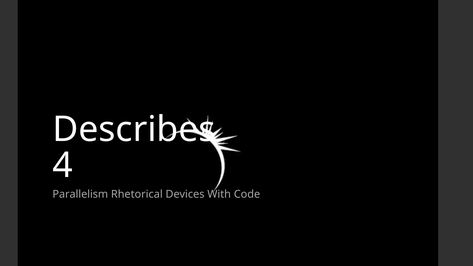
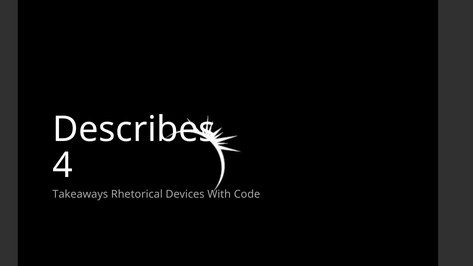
Parallelism: Parallelism -> Takeaways
